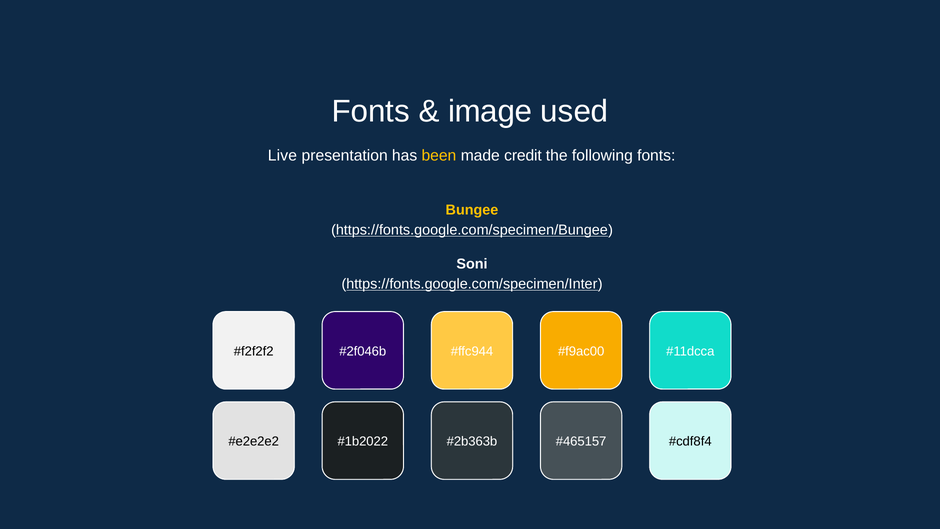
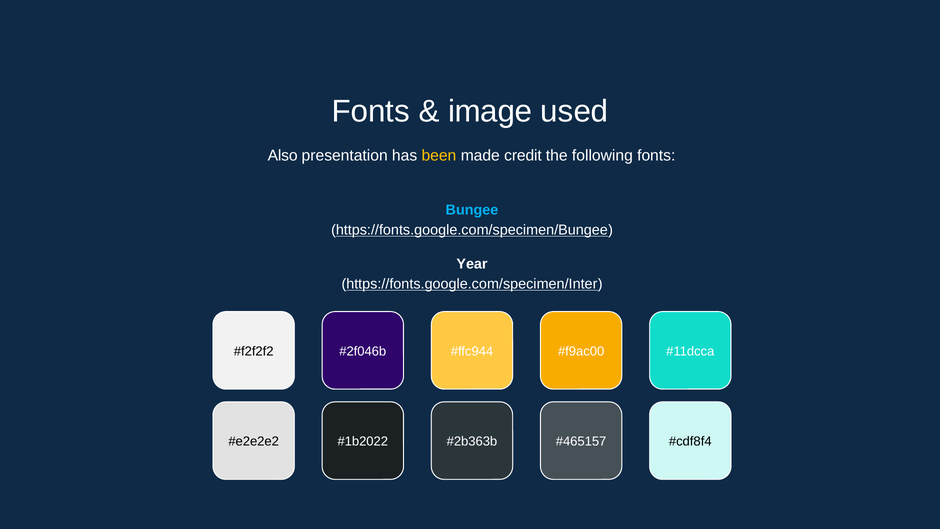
Live: Live -> Also
Bungee colour: yellow -> light blue
Soni: Soni -> Year
